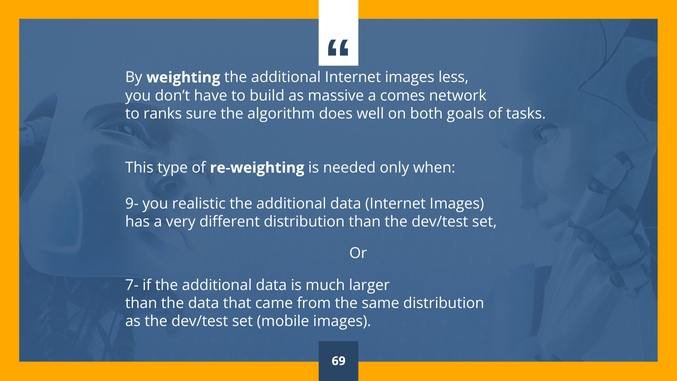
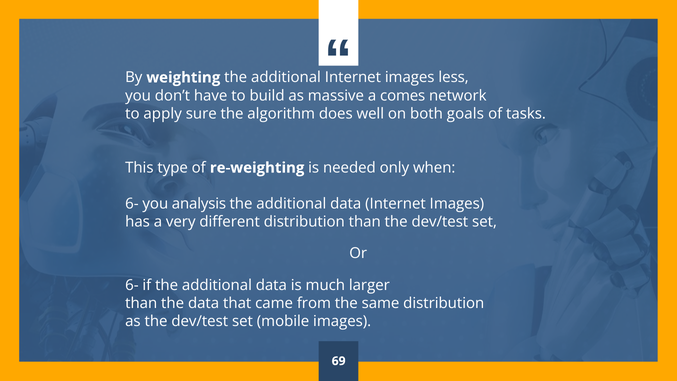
ranks: ranks -> apply
9- at (132, 204): 9- -> 6-
realistic: realistic -> analysis
7- at (132, 285): 7- -> 6-
